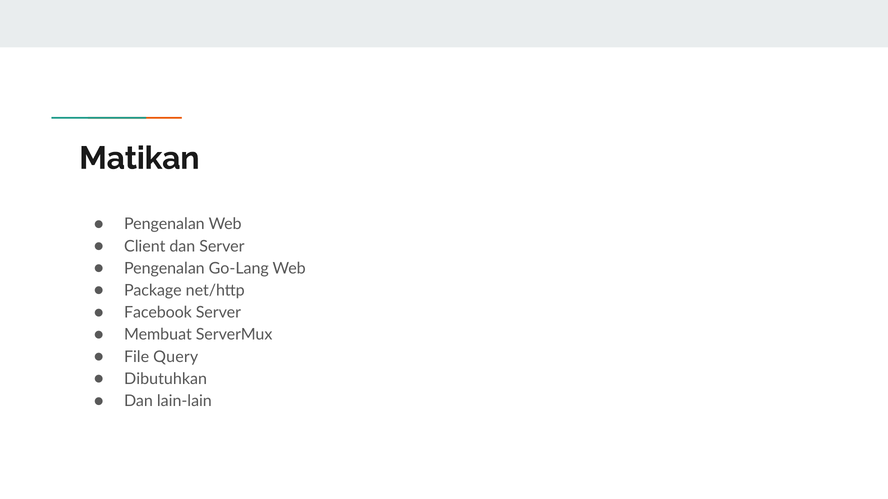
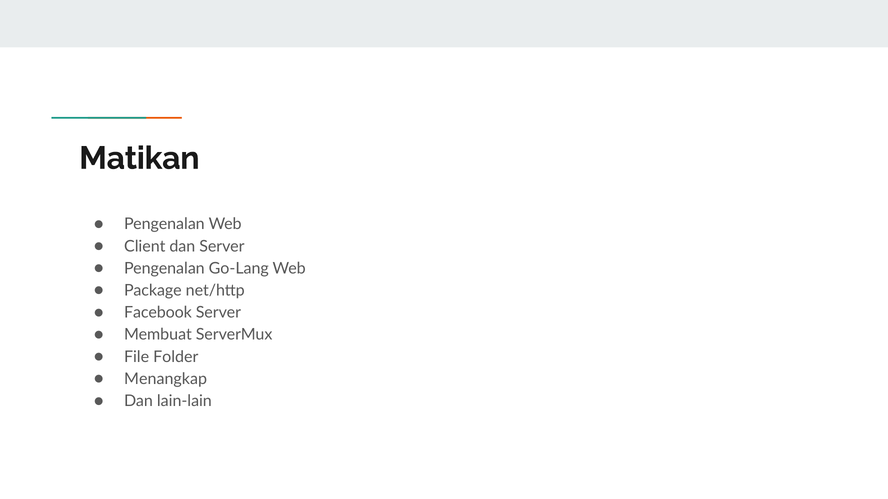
Query: Query -> Folder
Dibutuhkan: Dibutuhkan -> Menangkap
